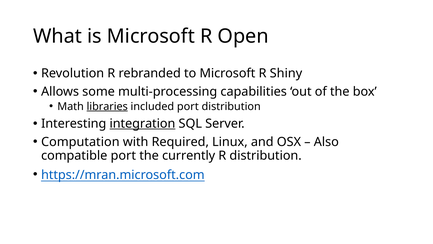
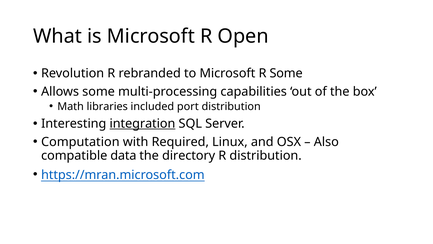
R Shiny: Shiny -> Some
libraries underline: present -> none
compatible port: port -> data
currently: currently -> directory
